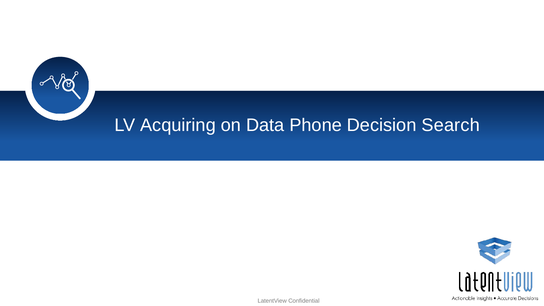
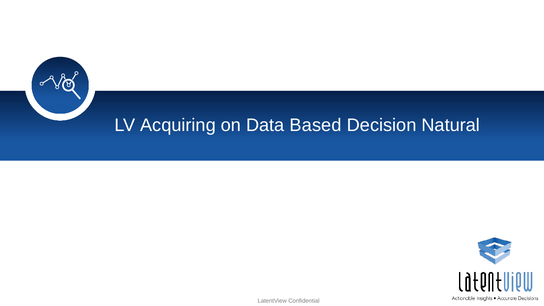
Phone: Phone -> Based
Search: Search -> Natural
